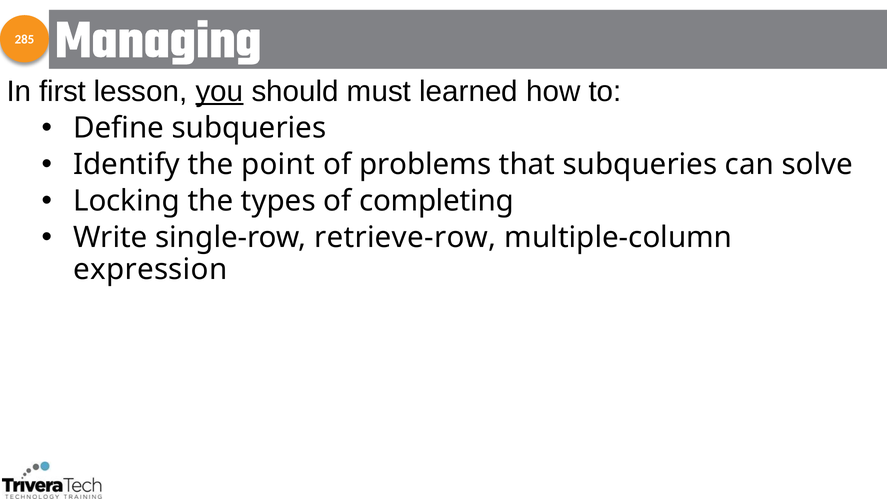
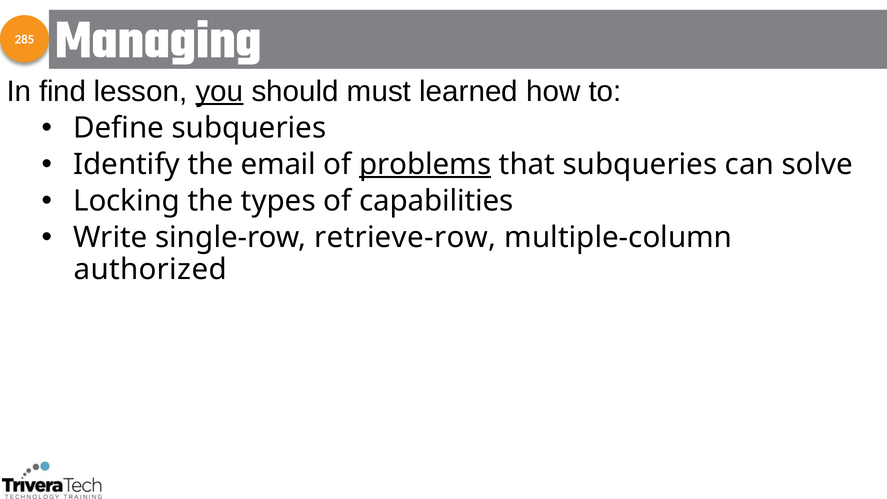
first: first -> find
point: point -> email
problems underline: none -> present
completing: completing -> capabilities
expression: expression -> authorized
